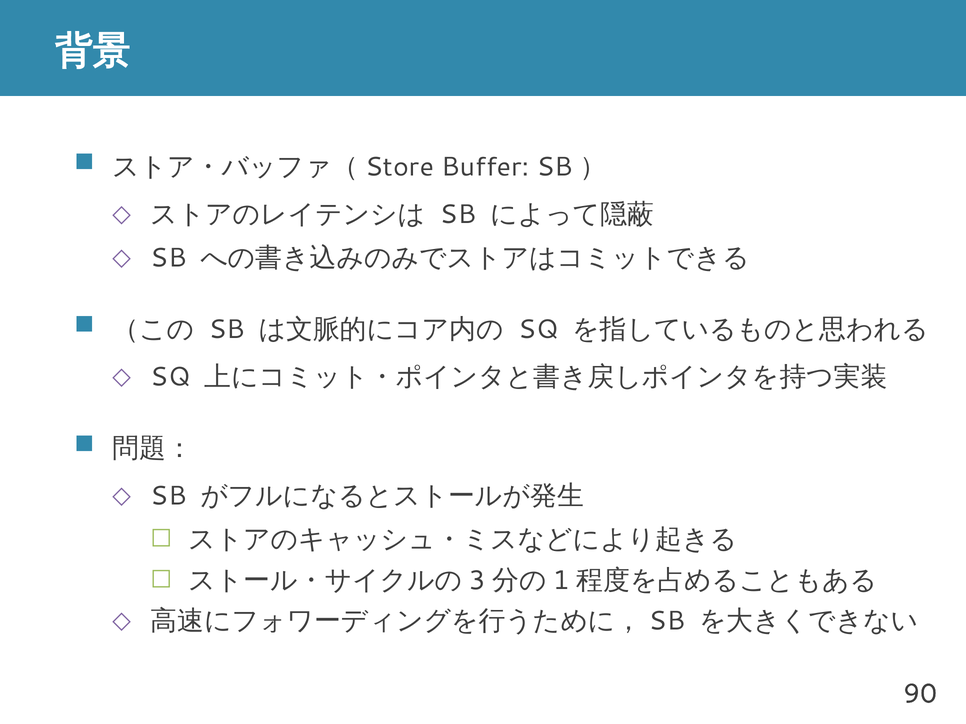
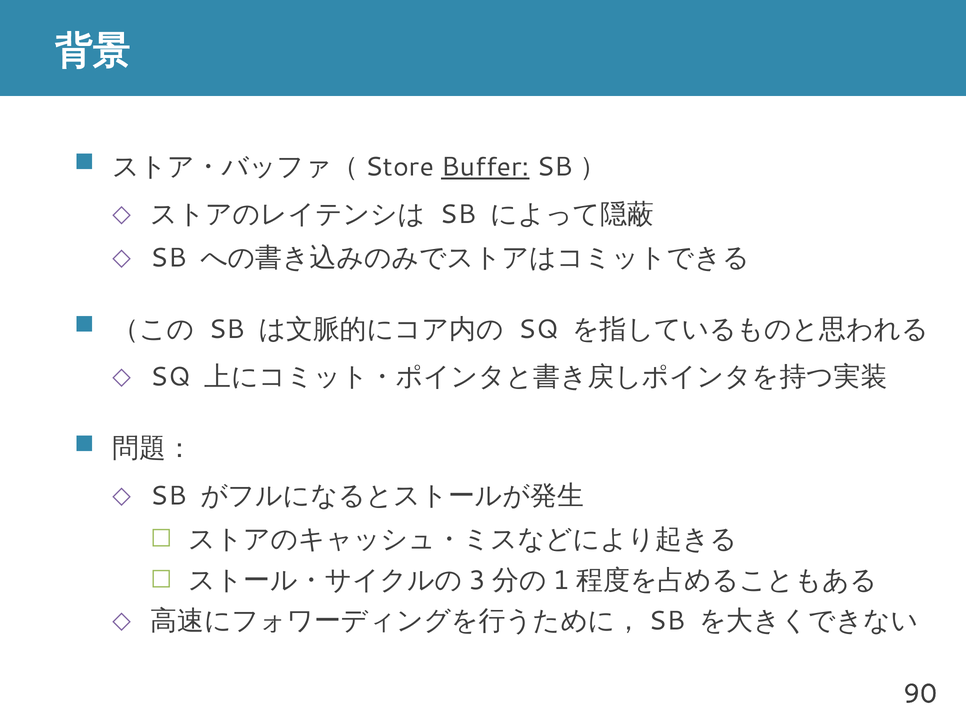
Buffer underline: none -> present
